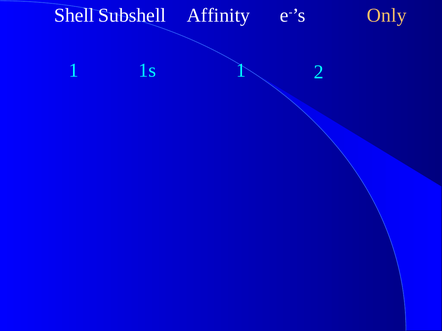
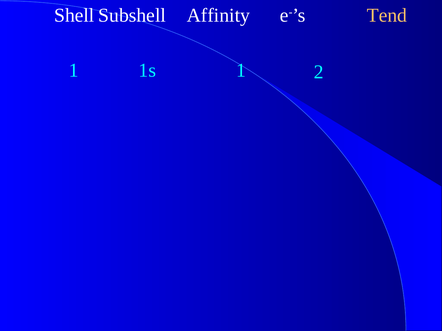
Only: Only -> Tend
